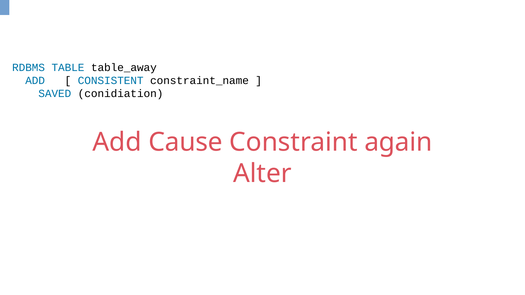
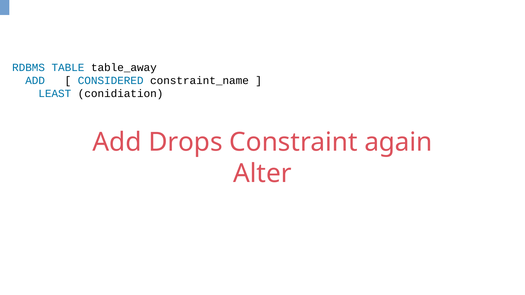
CONSISTENT: CONSISTENT -> CONSIDERED
SAVED: SAVED -> LEAST
Cause: Cause -> Drops
